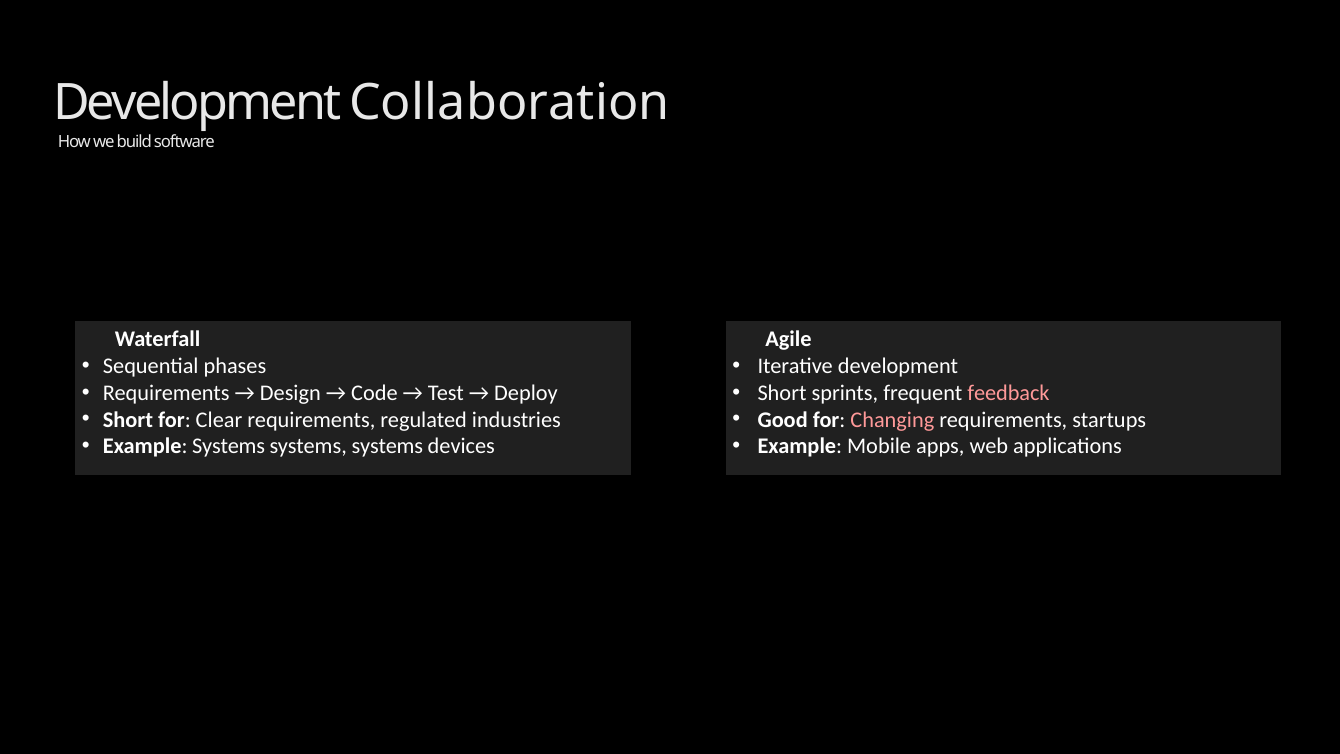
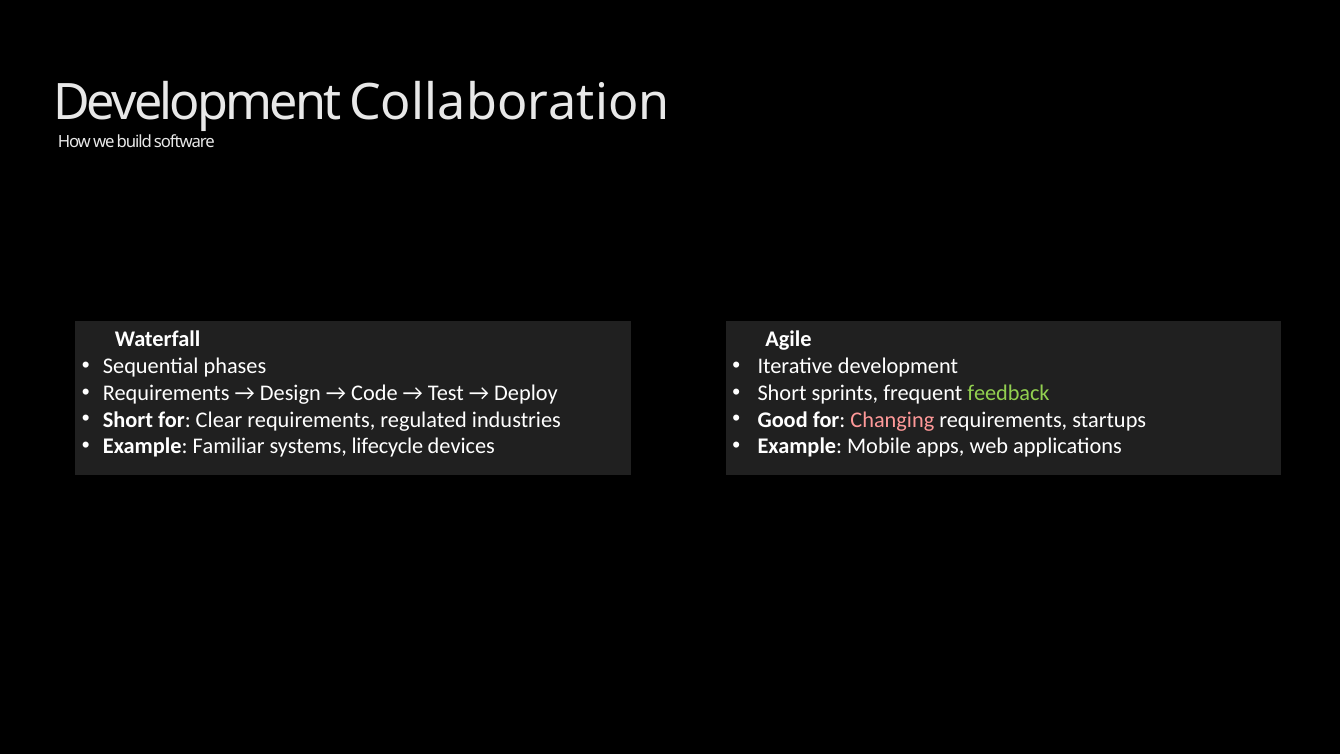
feedback colour: pink -> light green
Example Systems: Systems -> Familiar
systems at (387, 446): systems -> lifecycle
